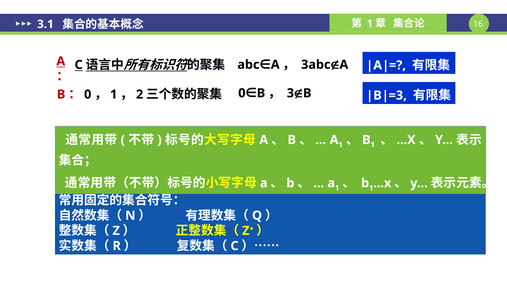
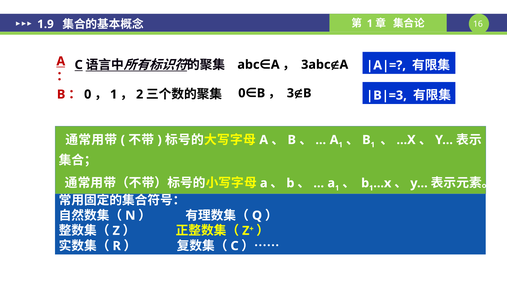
3.1: 3.1 -> 1.9
